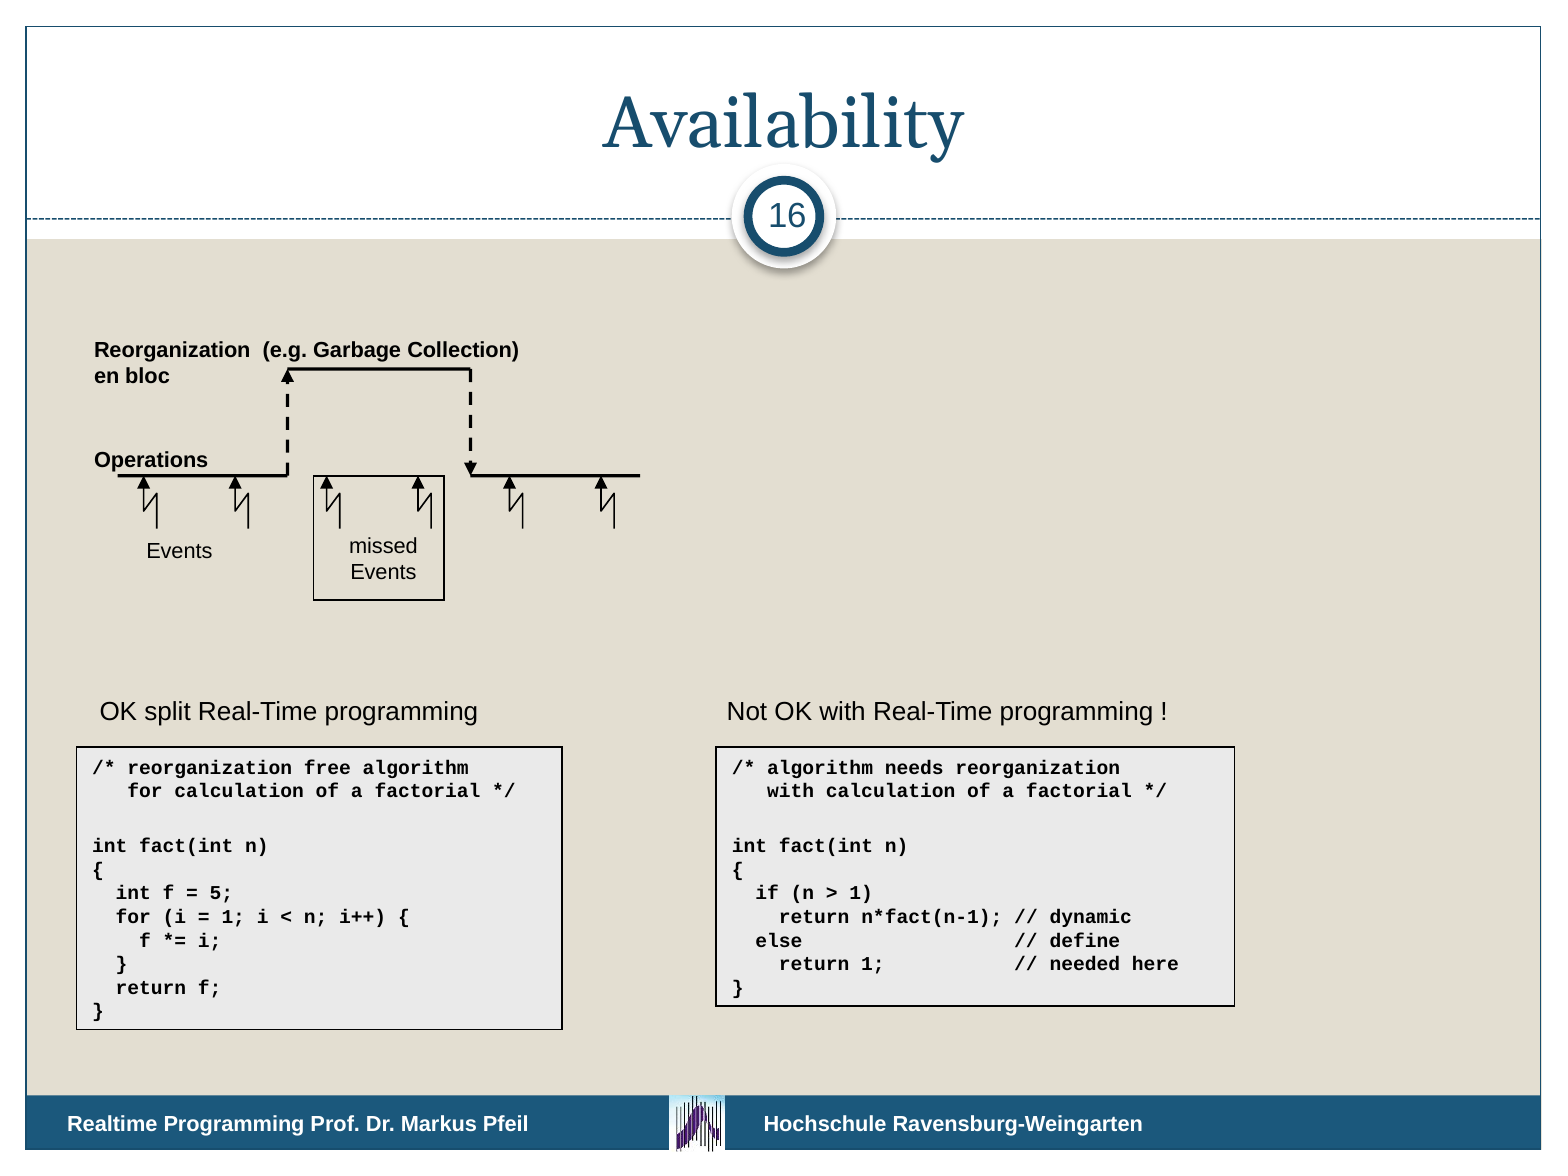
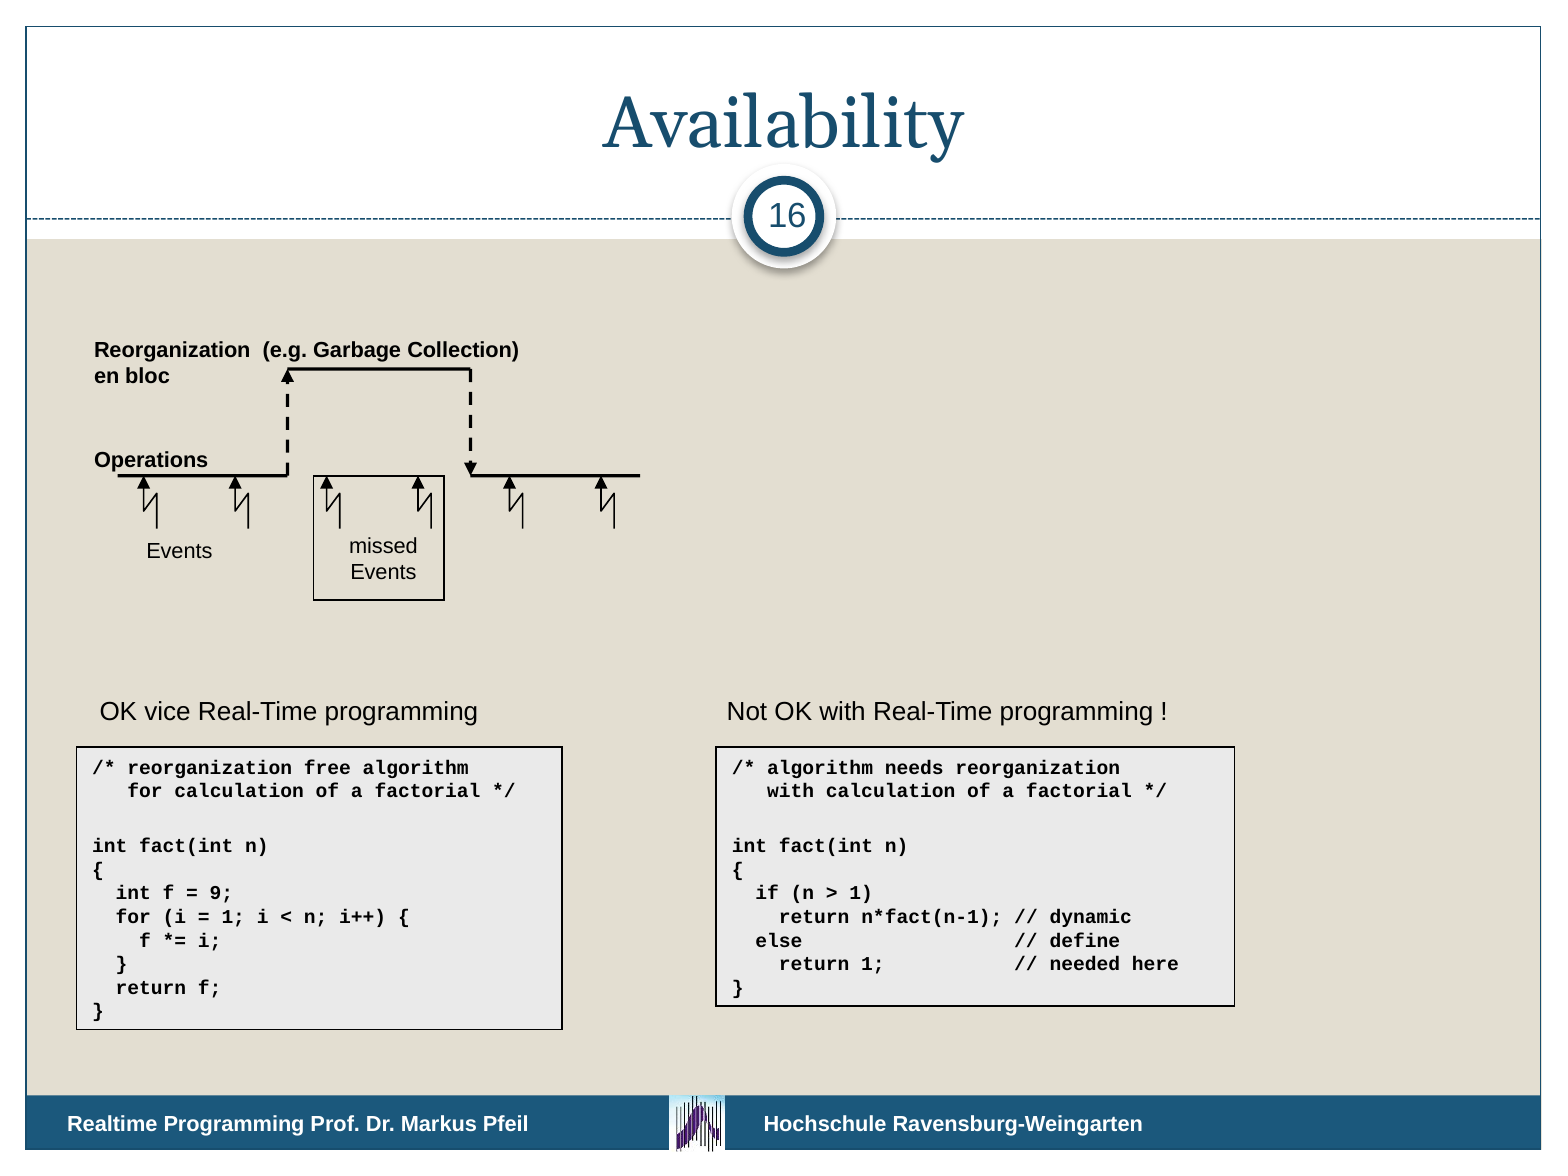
split: split -> vice
5: 5 -> 9
